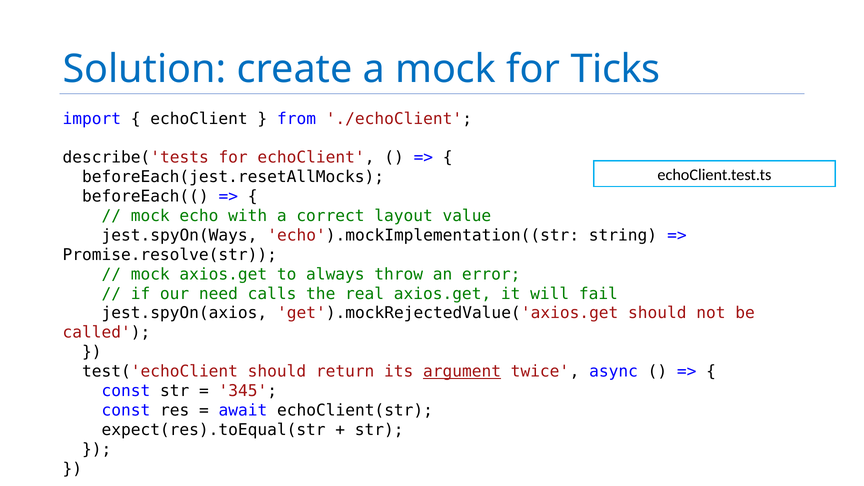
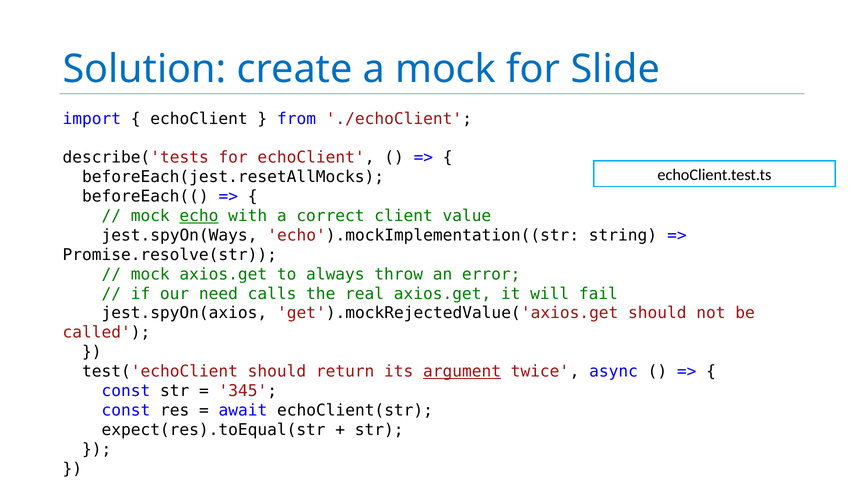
Ticks: Ticks -> Slide
echo underline: none -> present
layout: layout -> client
